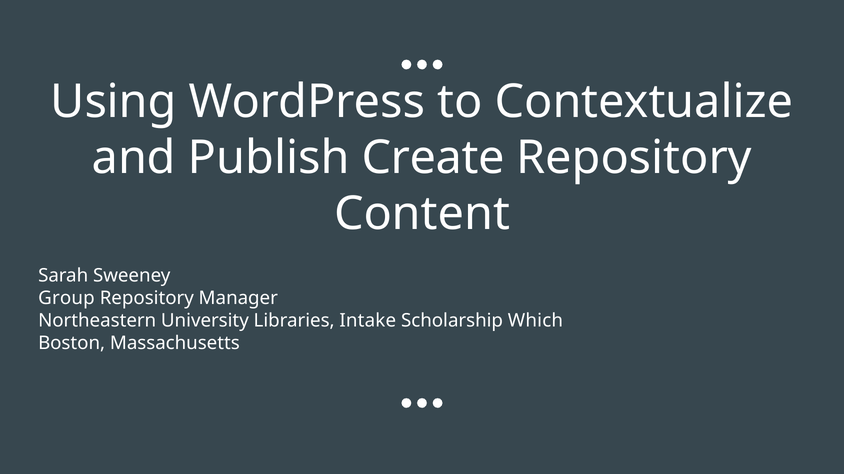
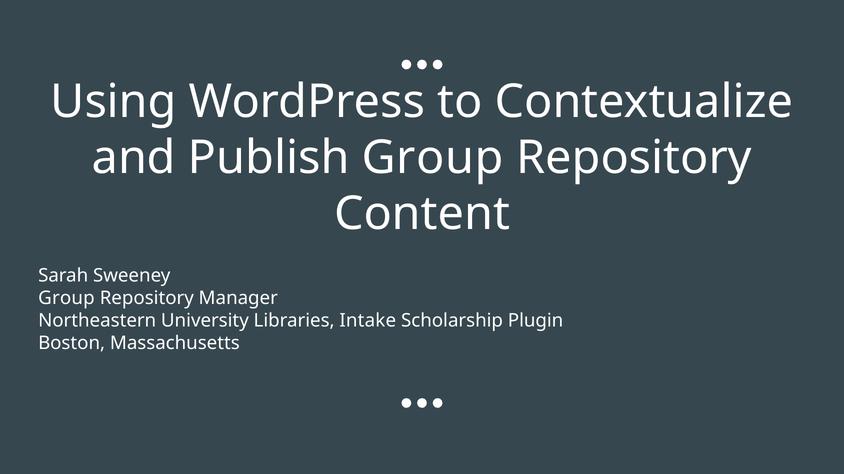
Publish Create: Create -> Group
Which: Which -> Plugin
